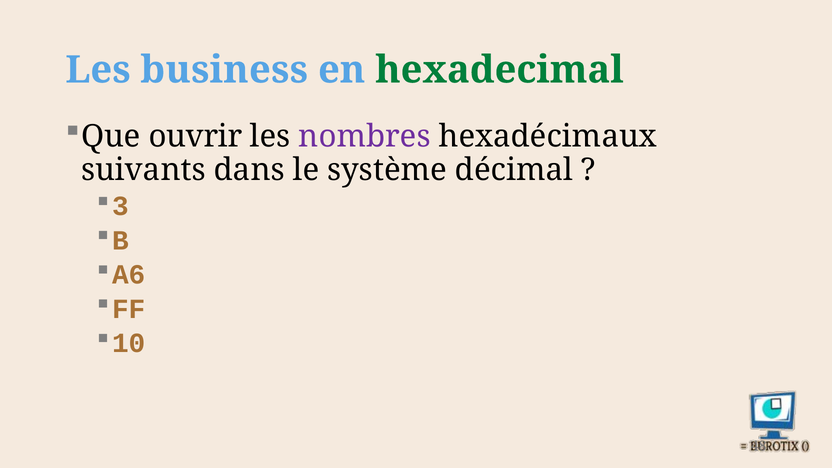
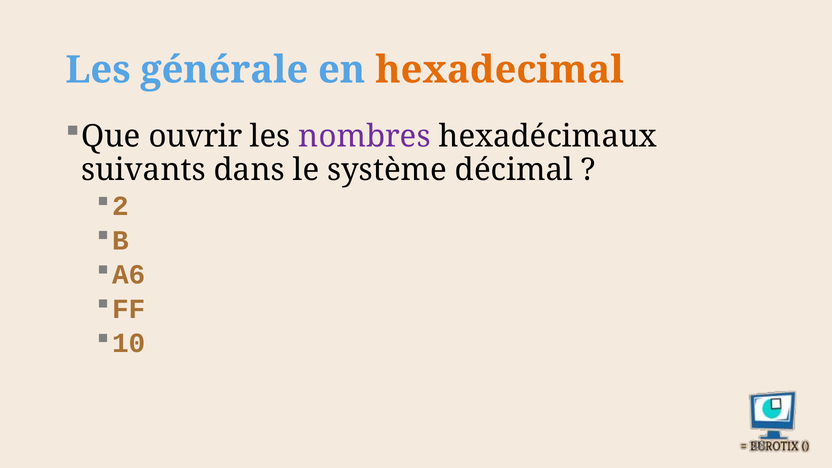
business: business -> générale
hexadecimal colour: green -> orange
3: 3 -> 2
